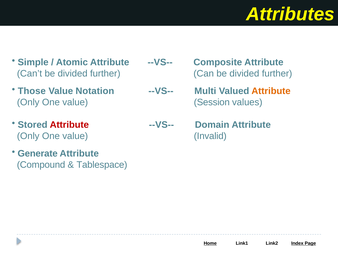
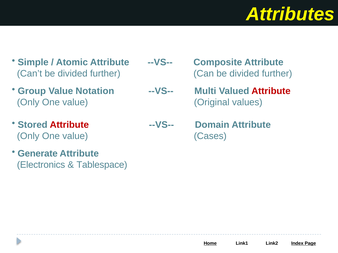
Those: Those -> Group
Attribute at (271, 91) colour: orange -> red
Session: Session -> Original
Invalid: Invalid -> Cases
Compound: Compound -> Electronics
